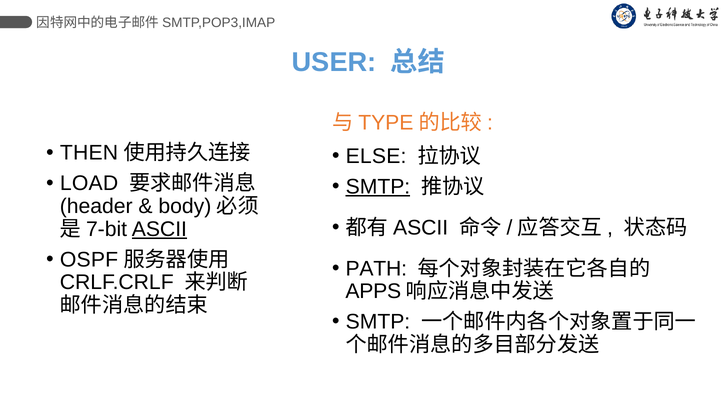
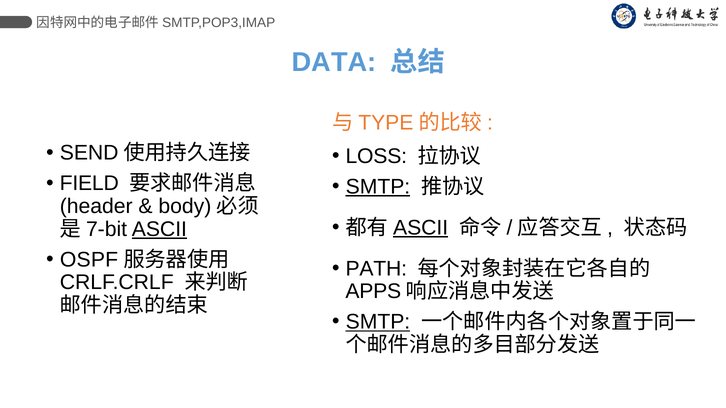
USER: USER -> DATA
THEN: THEN -> SEND
ELSE: ELSE -> LOSS
LOAD: LOAD -> FIELD
ASCII at (421, 228) underline: none -> present
SMTP at (378, 322) underline: none -> present
